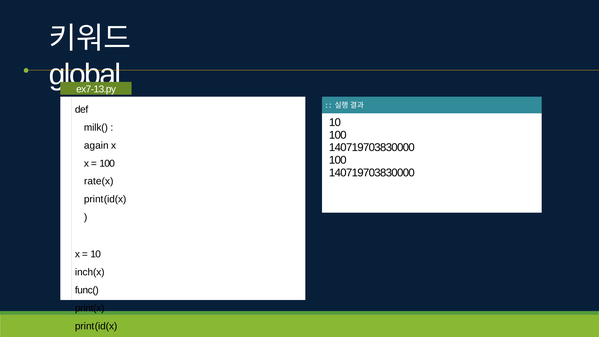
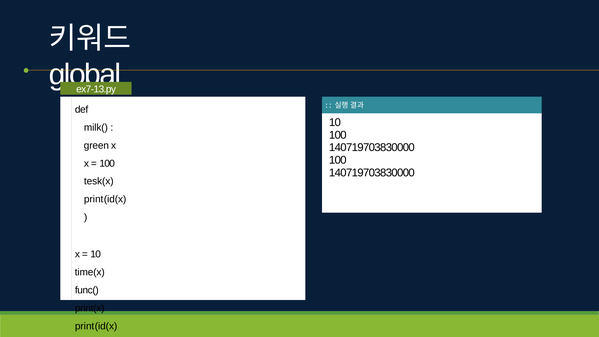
again: again -> green
rate(x: rate(x -> tesk(x
inch(x: inch(x -> time(x
